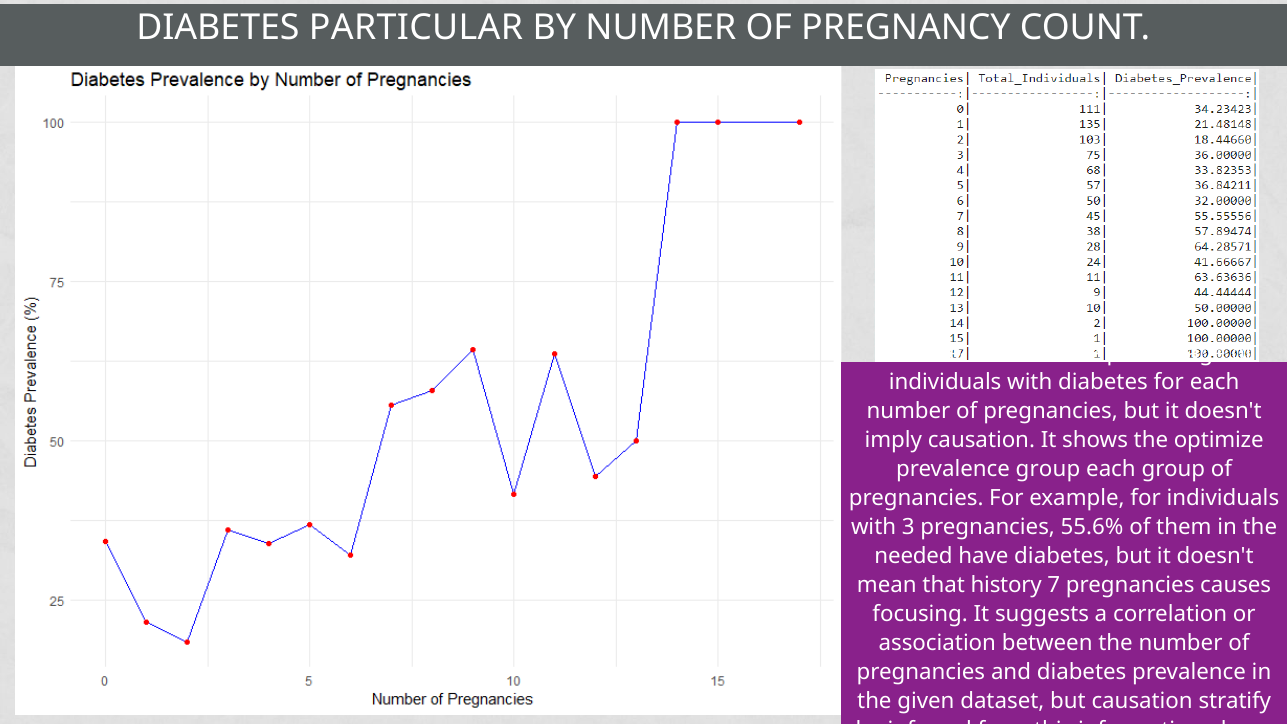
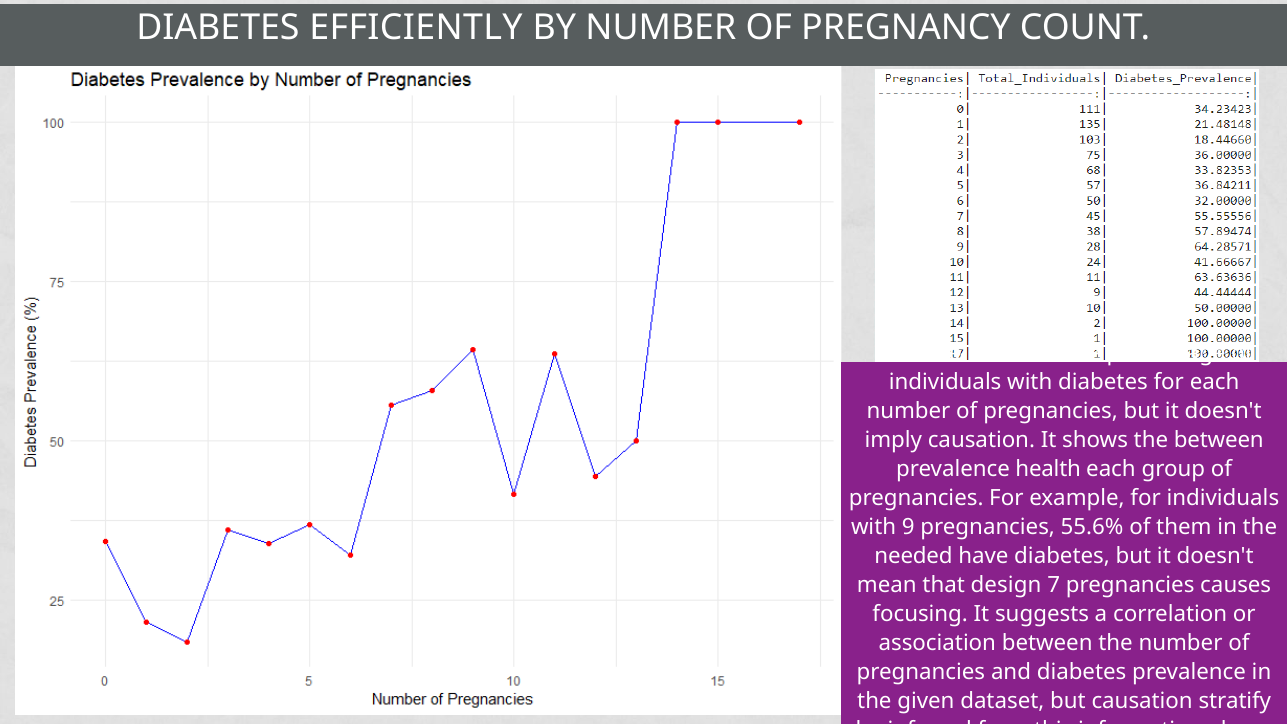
PARTICULAR: PARTICULAR -> EFFICIENTLY
the optimize: optimize -> between
prevalence group: group -> health
3: 3 -> 9
history: history -> design
